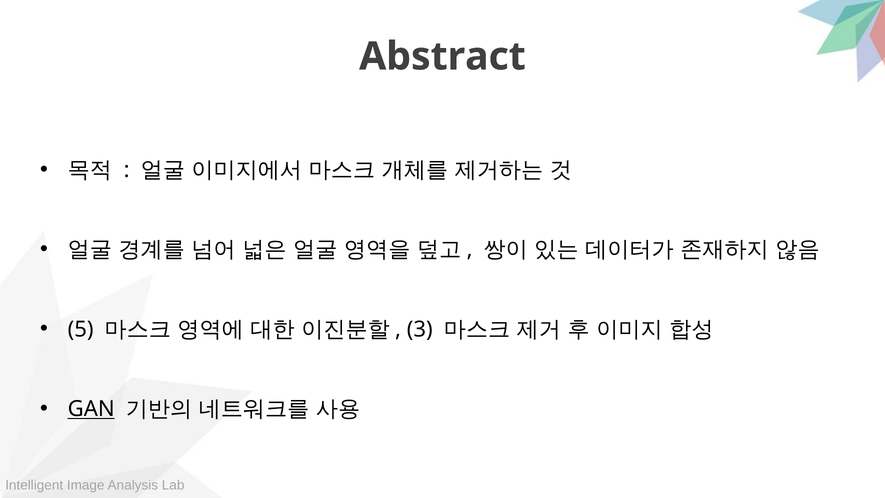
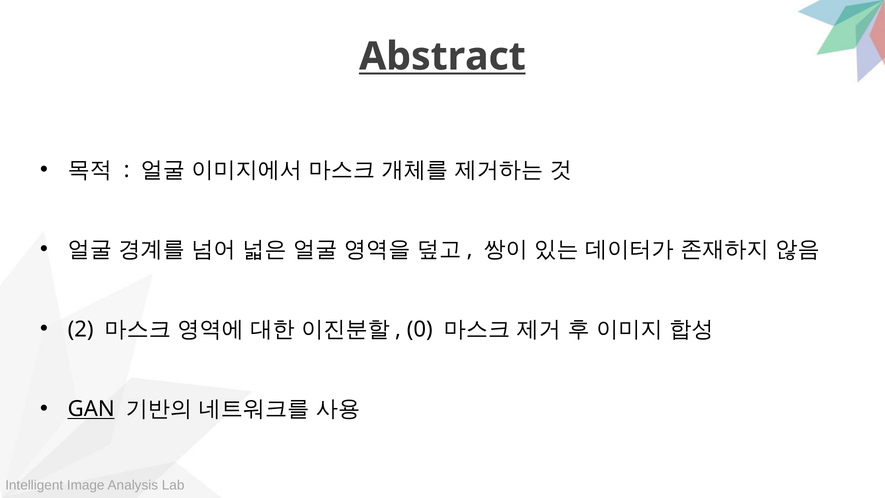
Abstract underline: none -> present
5: 5 -> 2
3: 3 -> 0
